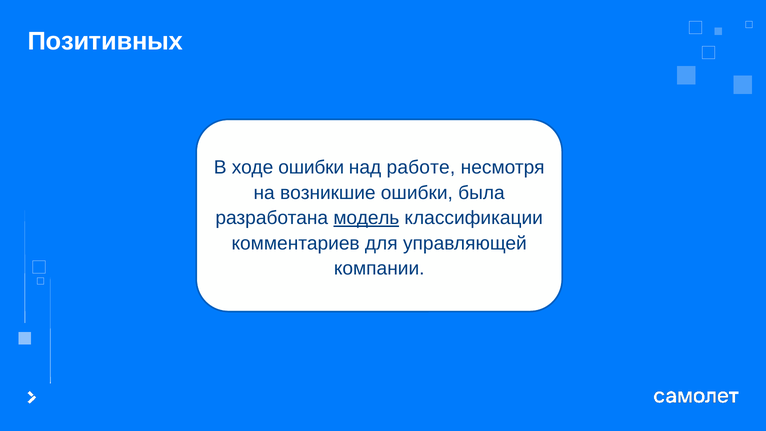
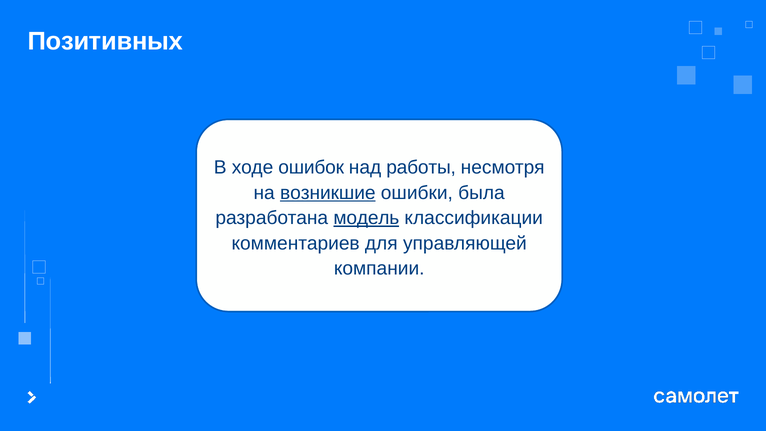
ходе ошибки: ошибки -> ошибок
работе: работе -> работы
возникшие underline: none -> present
